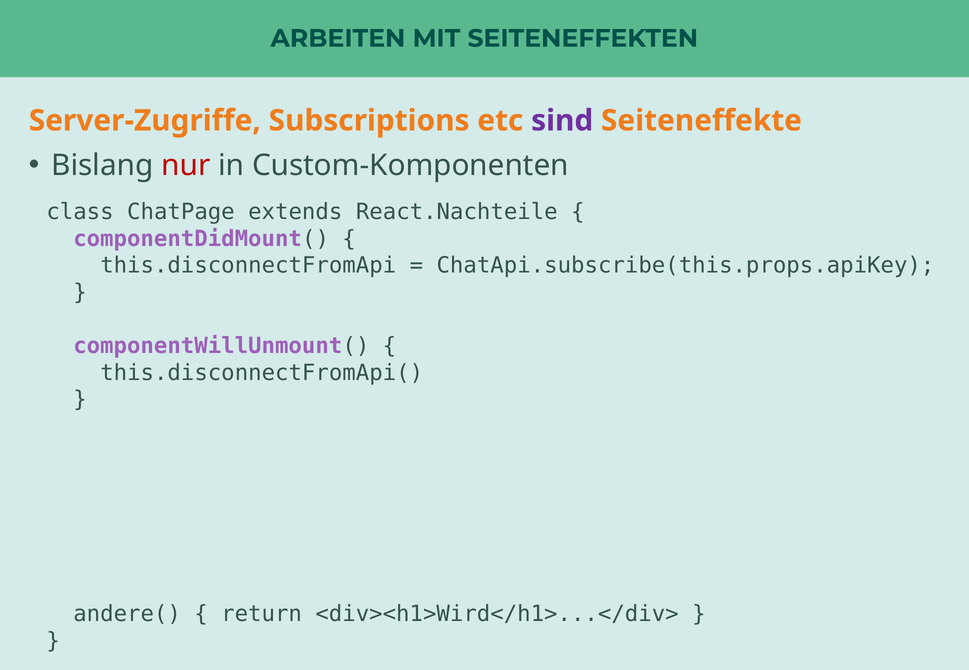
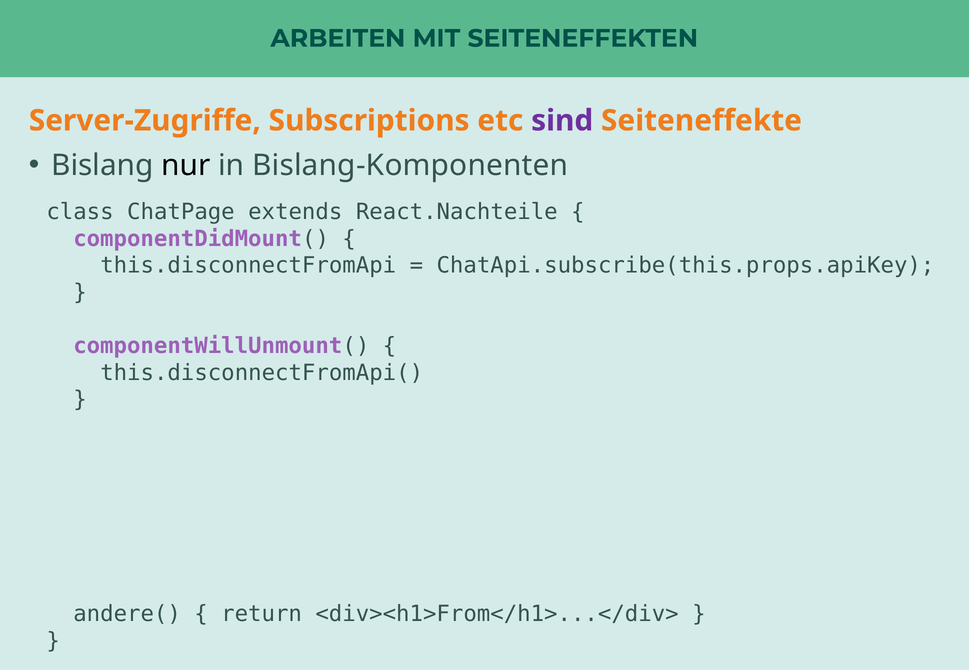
nur colour: red -> black
Custom-Komponenten: Custom-Komponenten -> Bislang-Komponenten
<div><h1>Wird</h1>...</div>: <div><h1>Wird</h1>...</div> -> <div><h1>From</h1>...</div>
